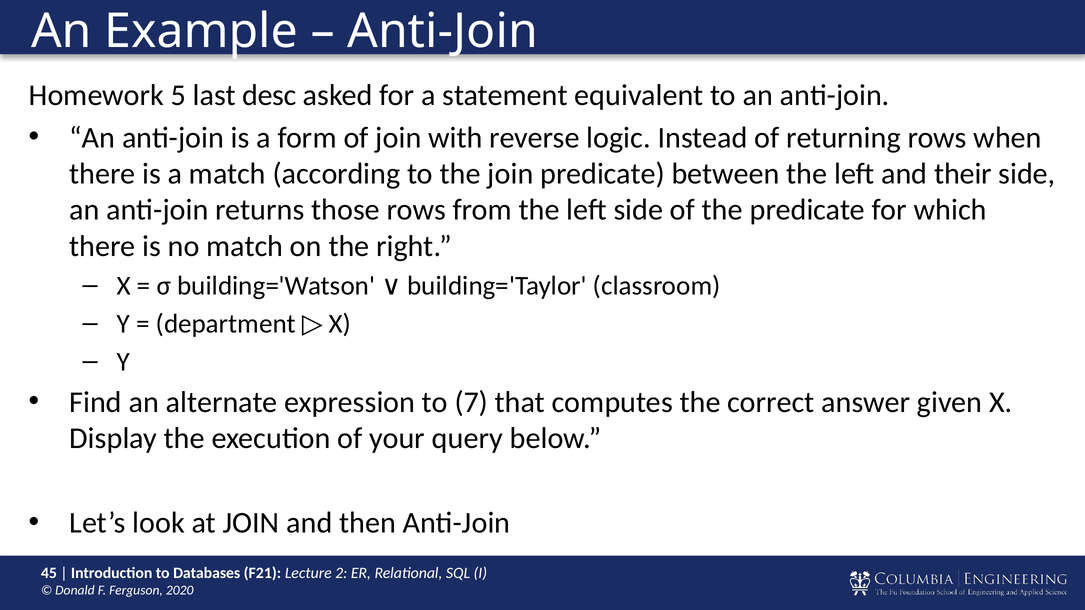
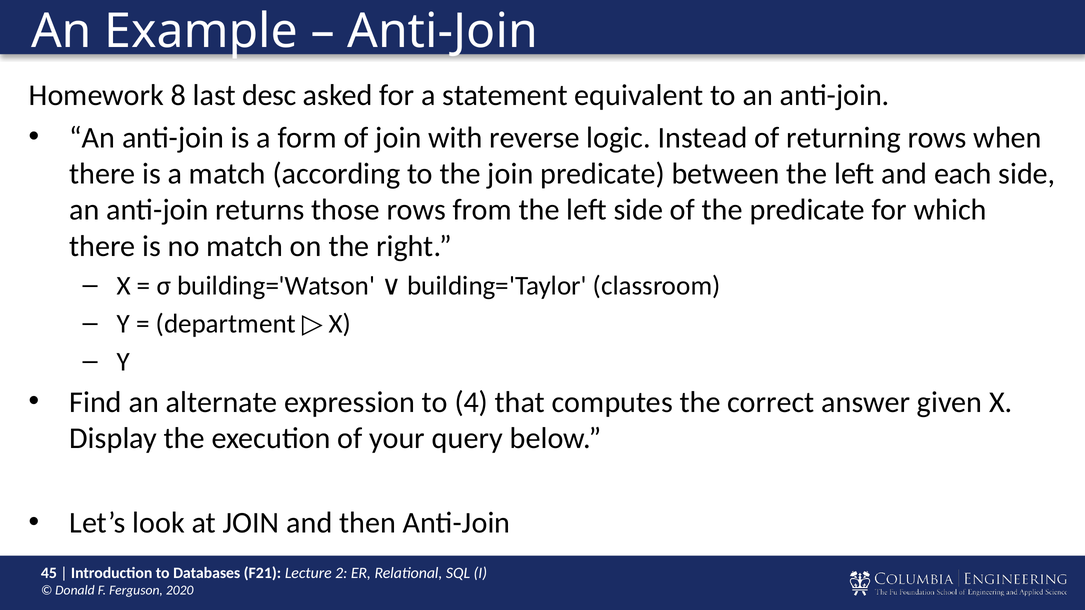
5: 5 -> 8
their: their -> each
7: 7 -> 4
